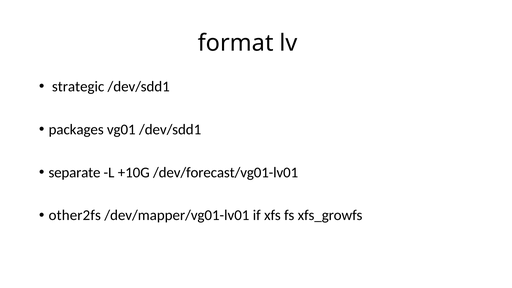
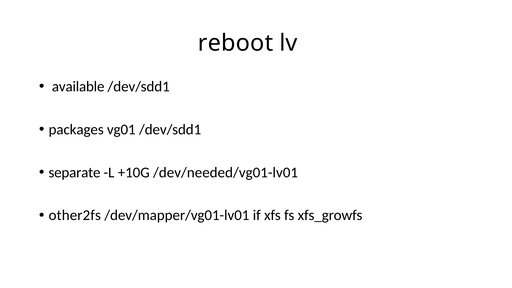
format: format -> reboot
strategic: strategic -> available
/dev/forecast/vg01-lv01: /dev/forecast/vg01-lv01 -> /dev/needed/vg01-lv01
